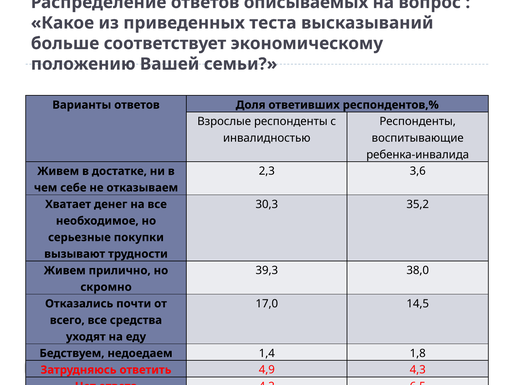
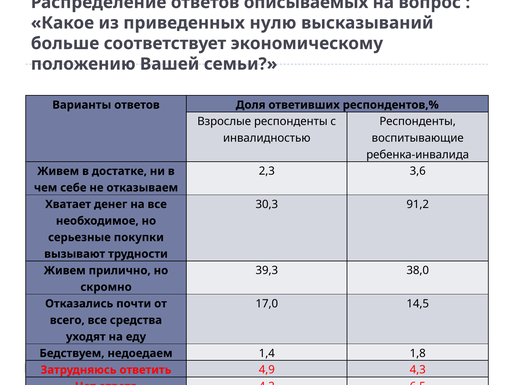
теста: теста -> нулю
35,2: 35,2 -> 91,2
